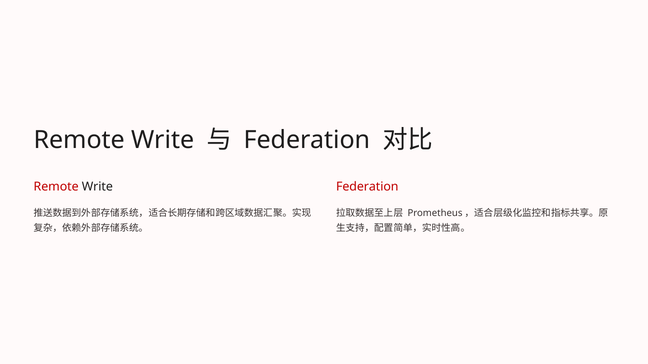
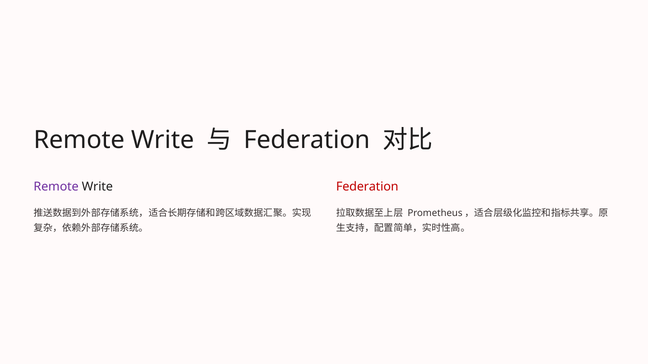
Remote at (56, 187) colour: red -> purple
